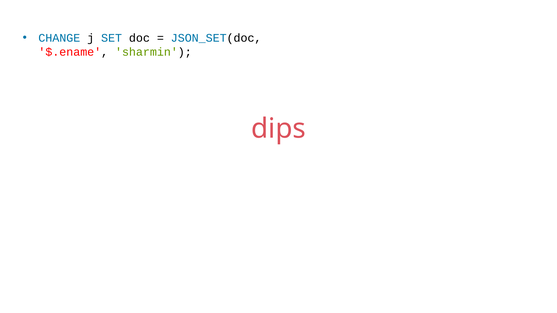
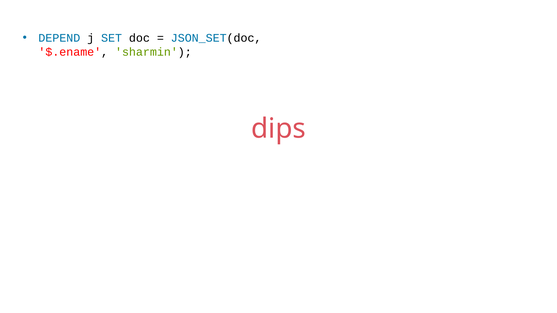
CHANGE: CHANGE -> DEPEND
